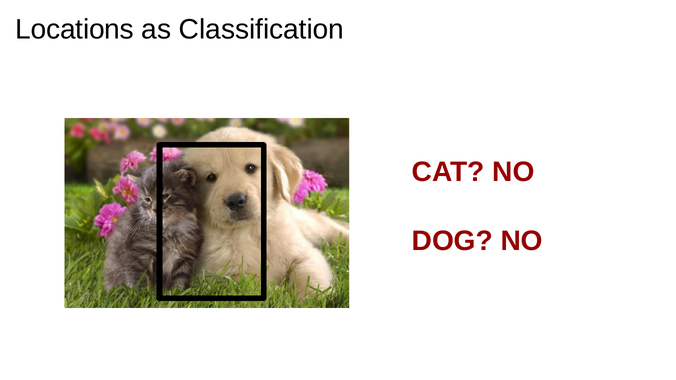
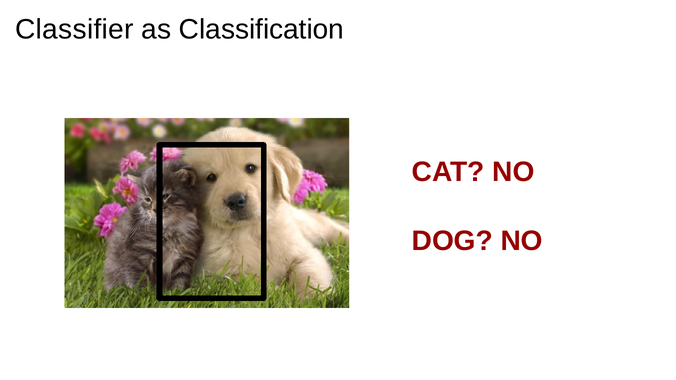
Locations: Locations -> Classifier
